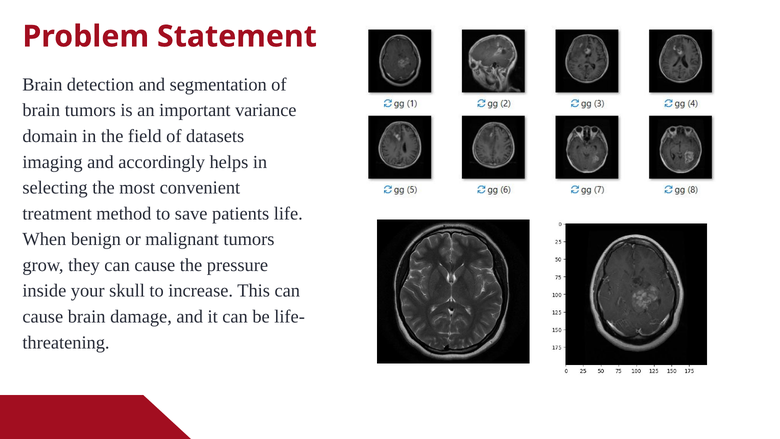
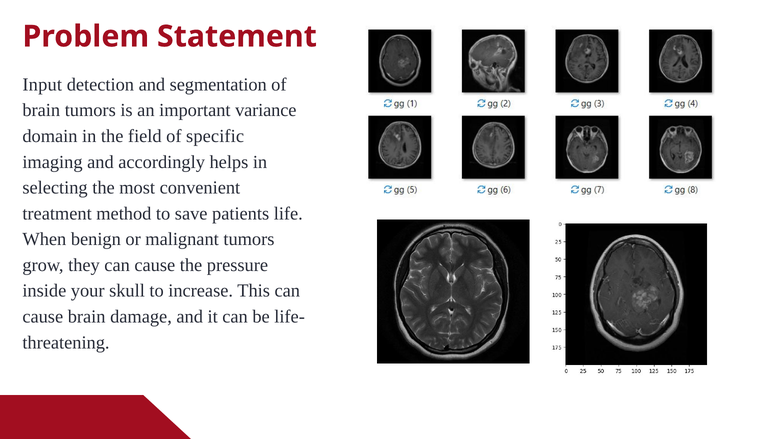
Brain at (42, 85): Brain -> Input
datasets: datasets -> specific
